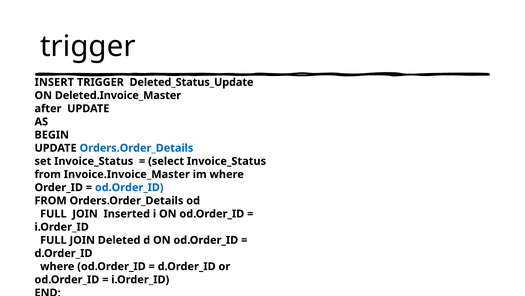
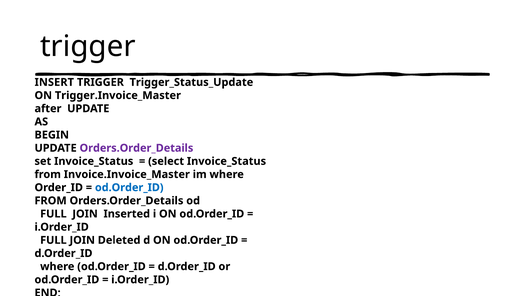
Deleted_Status_Update: Deleted_Status_Update -> Trigger_Status_Update
Deleted.Invoice_Master: Deleted.Invoice_Master -> Trigger.Invoice_Master
Orders.Order_Details at (136, 148) colour: blue -> purple
